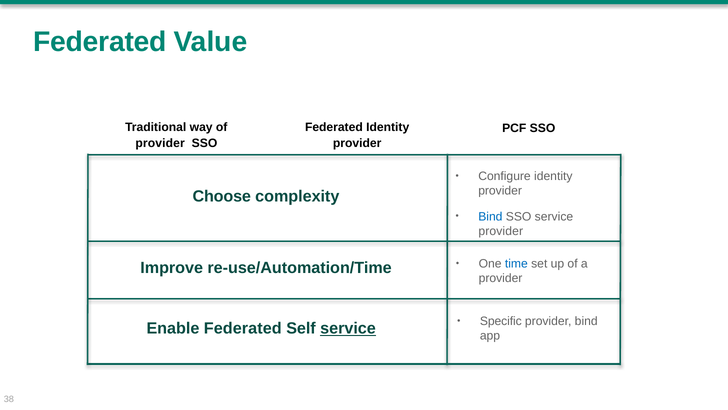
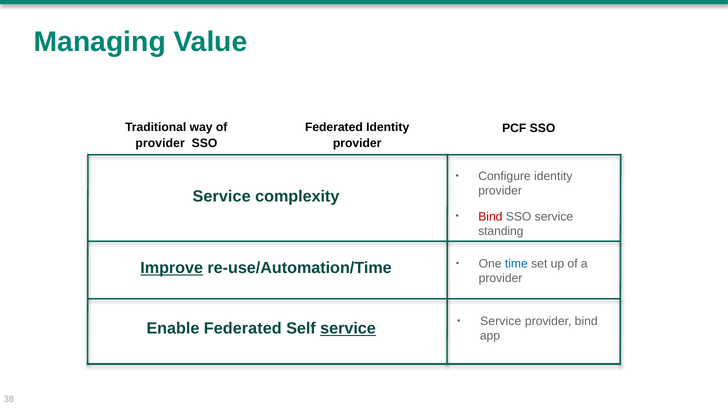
Federated at (100, 42): Federated -> Managing
Choose at (222, 196): Choose -> Service
Bind at (490, 216) colour: blue -> red
provider at (501, 231): provider -> standing
Improve underline: none -> present
Specific at (501, 321): Specific -> Service
